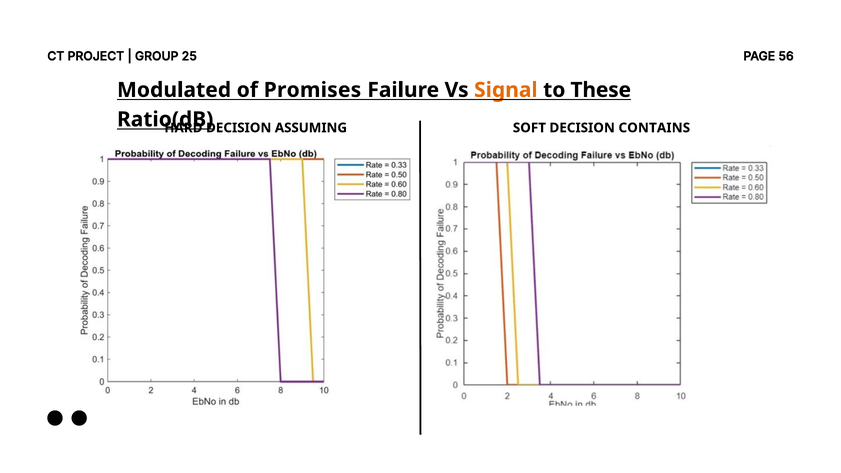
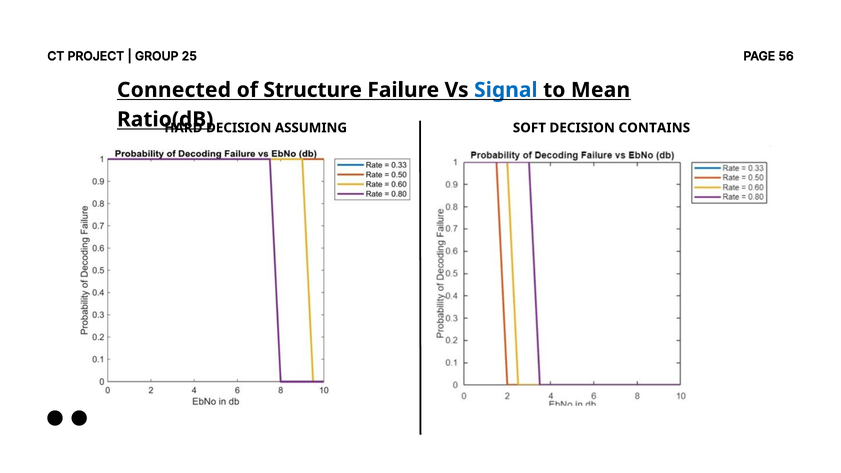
Modulated: Modulated -> Connected
Promises: Promises -> Structure
Signal colour: orange -> blue
These: These -> Mean
